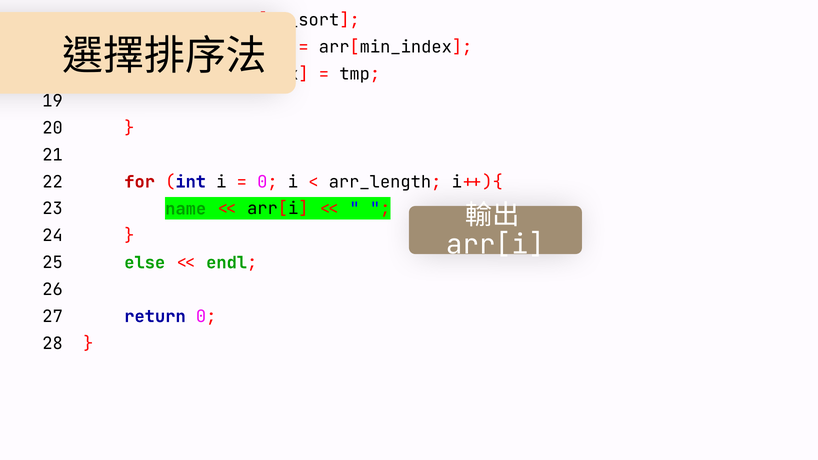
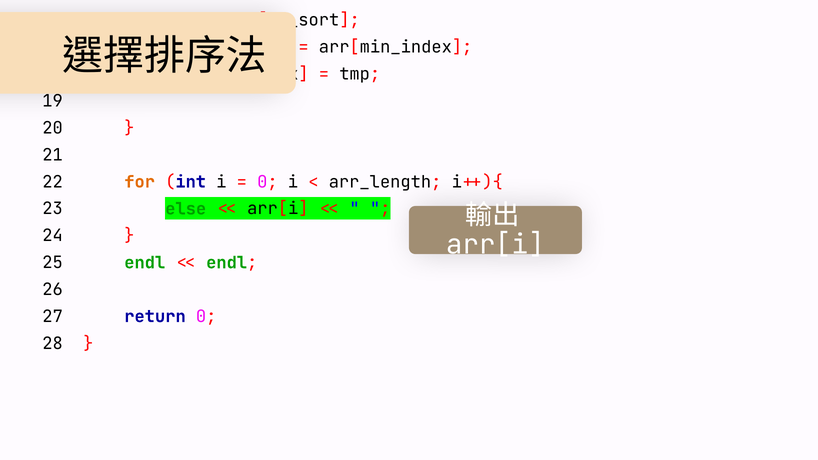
for at (140, 182) colour: red -> orange
name: name -> else
25 else: else -> endl
